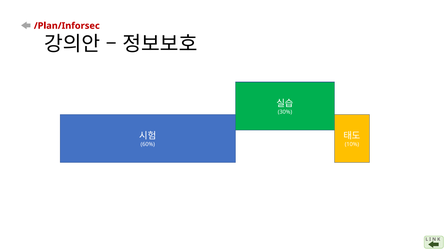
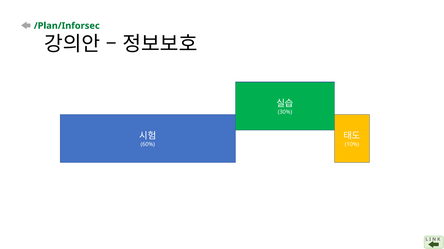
/Plan/Inforsec colour: red -> green
